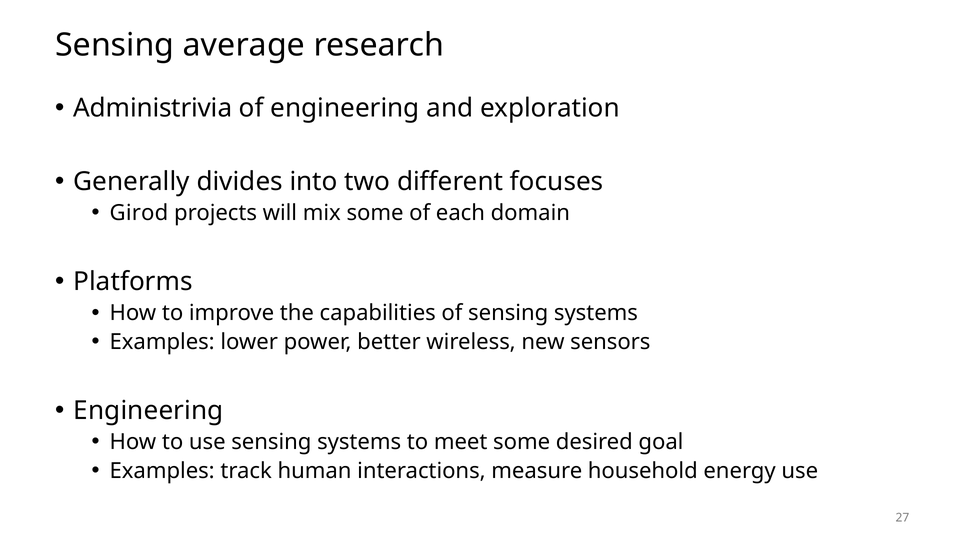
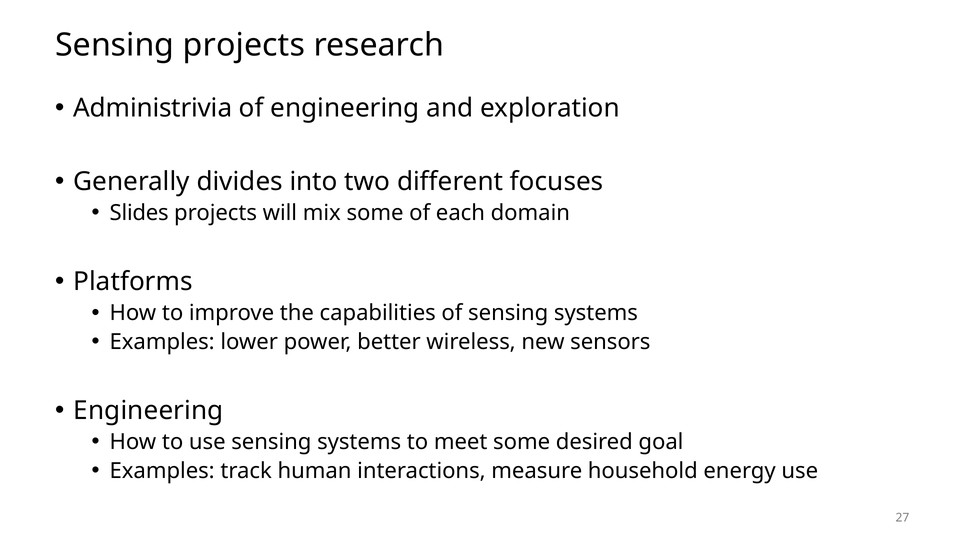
Sensing average: average -> projects
Girod: Girod -> Slides
